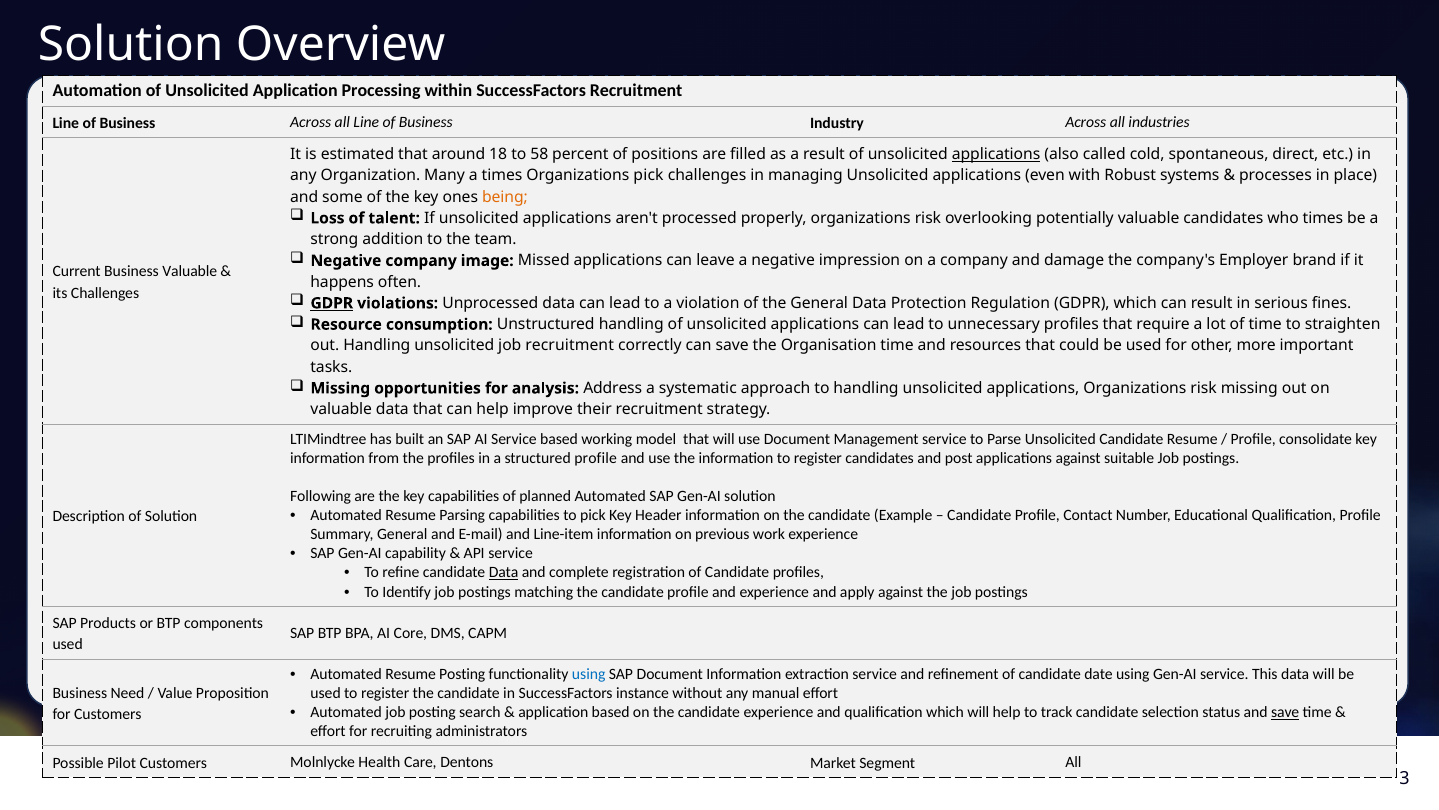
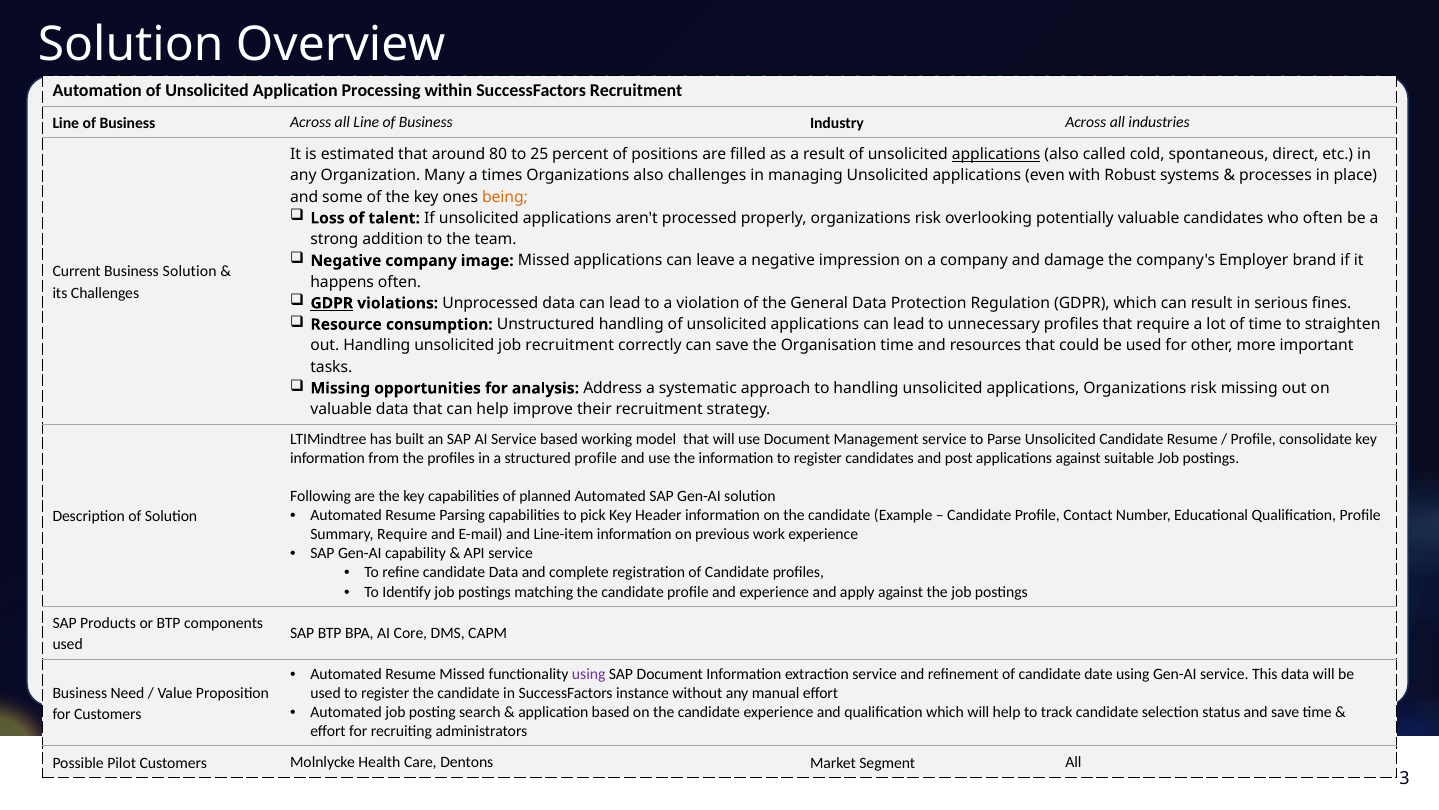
18: 18 -> 80
58: 58 -> 25
Organizations pick: pick -> also
who times: times -> often
Business Valuable: Valuable -> Solution
Summary General: General -> Require
Data at (504, 572) underline: present -> none
Resume Posting: Posting -> Missed
using at (589, 674) colour: blue -> purple
save at (1285, 712) underline: present -> none
